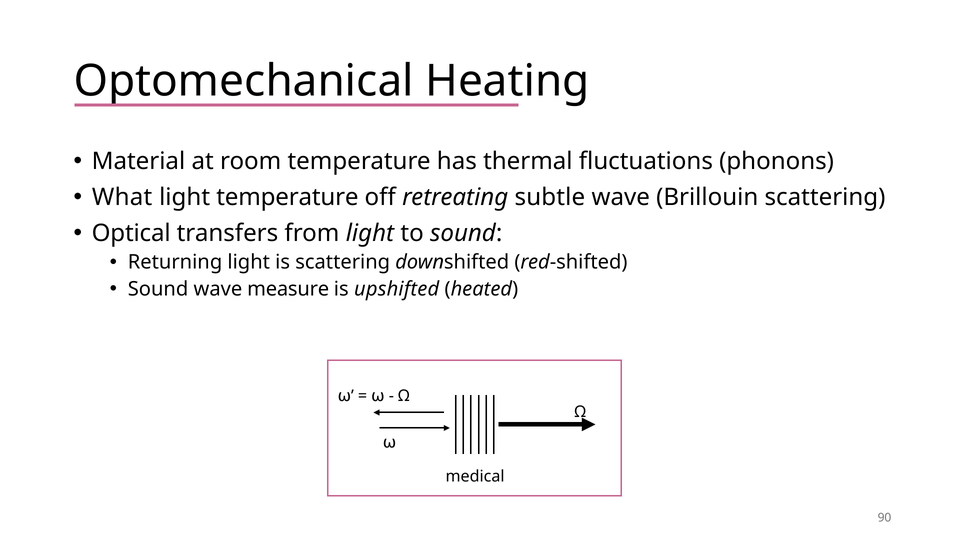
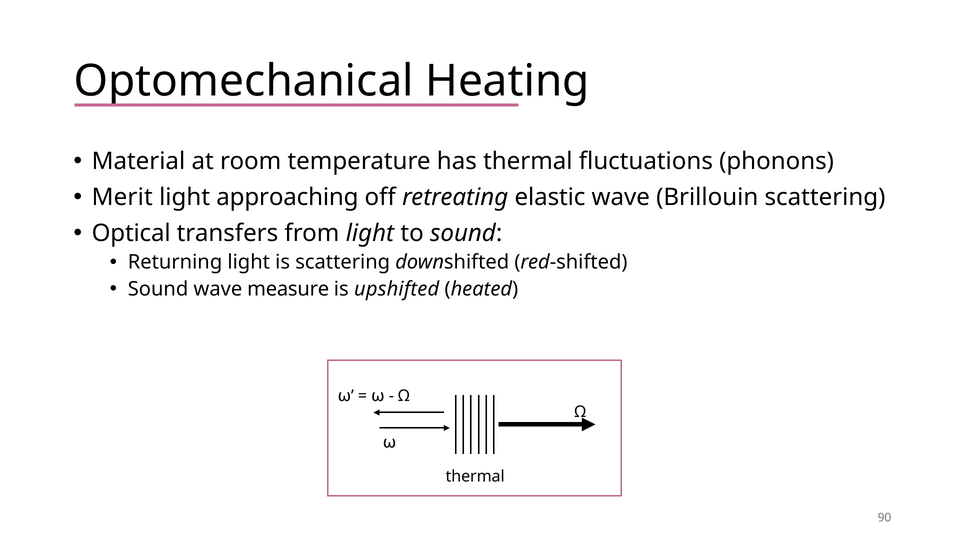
What: What -> Merit
light temperature: temperature -> approaching
subtle: subtle -> elastic
medical at (475, 476): medical -> thermal
